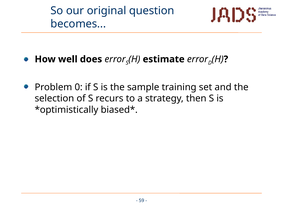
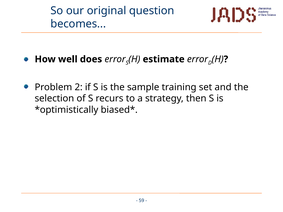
0: 0 -> 2
